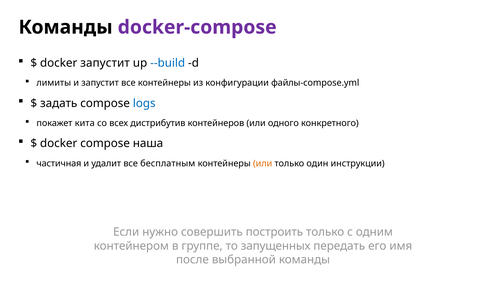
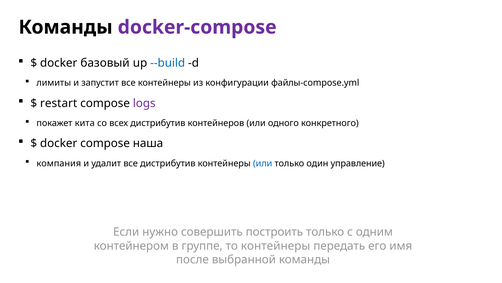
docker запустит: запустит -> базовый
задать: задать -> restart
logs colour: blue -> purple
частичная: частичная -> компания
все бесплатным: бесплатным -> дистрибутив
или at (263, 163) colour: orange -> blue
инструкции: инструкции -> управление
то запущенных: запущенных -> контейнеры
